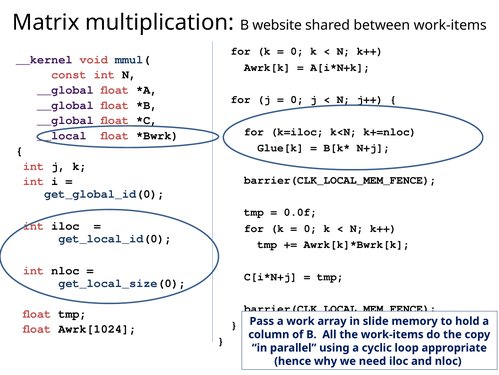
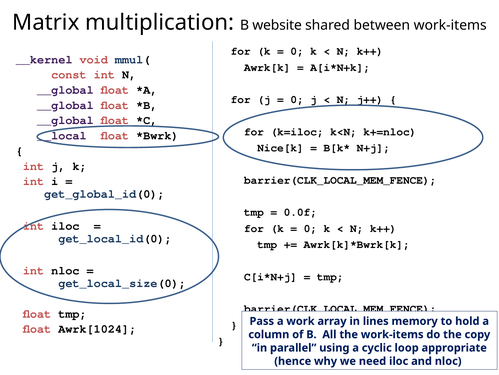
Glue[k: Glue[k -> Nice[k
slide: slide -> lines
